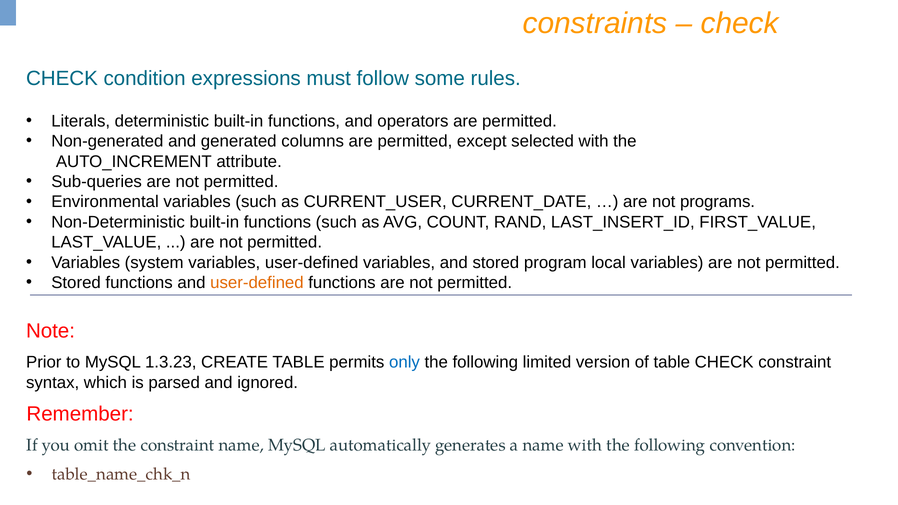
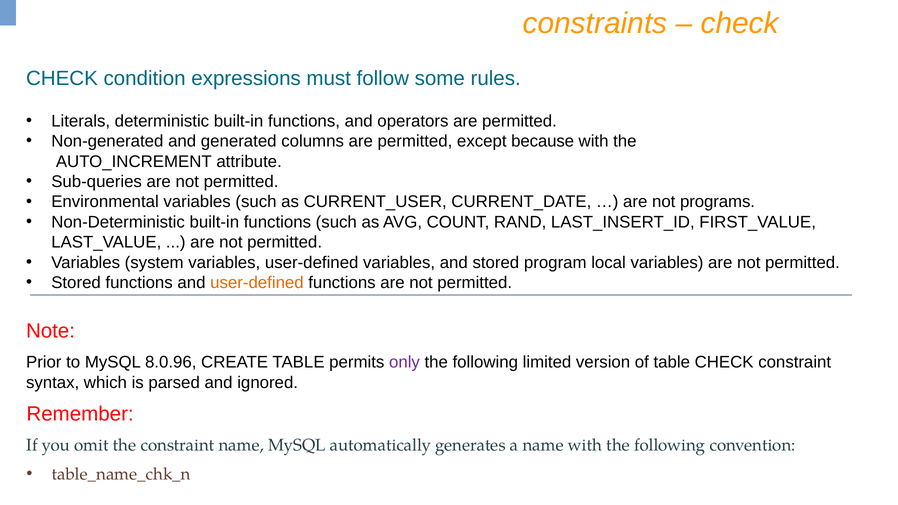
selected: selected -> because
1.3.23: 1.3.23 -> 8.0.96
only colour: blue -> purple
